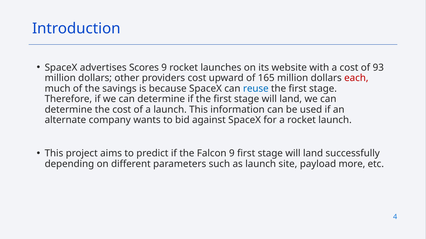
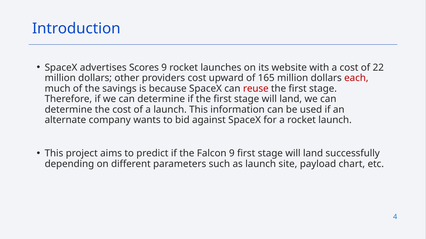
93: 93 -> 22
reuse colour: blue -> red
more: more -> chart
